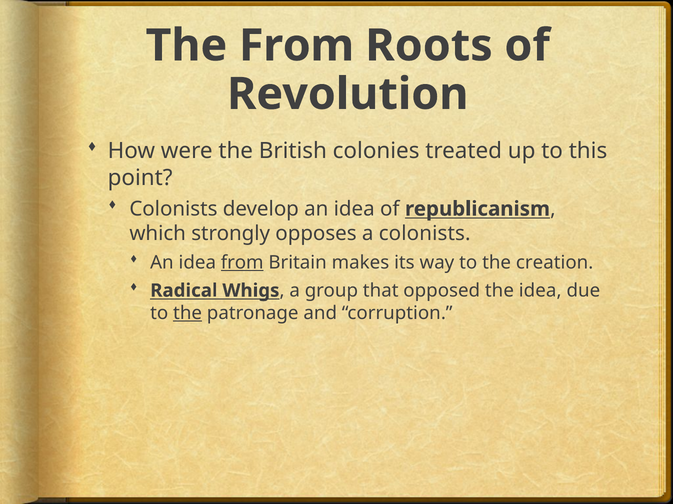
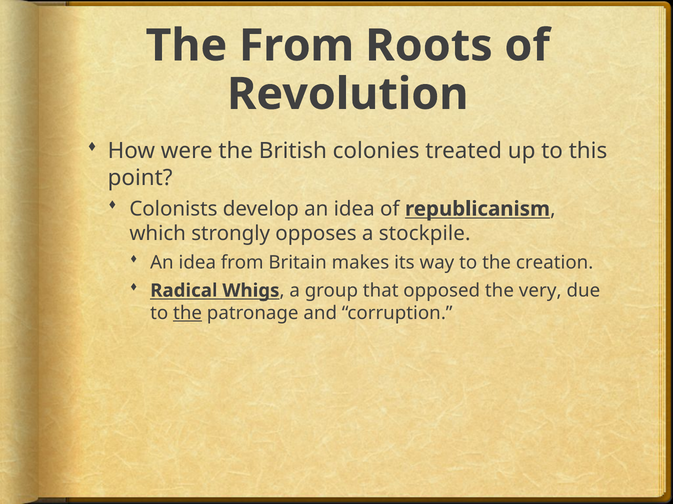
a colonists: colonists -> stockpile
from at (242, 263) underline: present -> none
the idea: idea -> very
